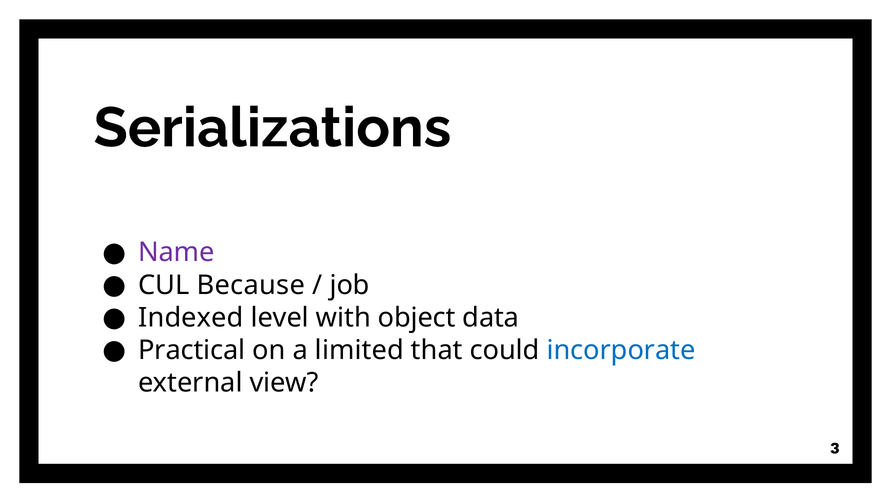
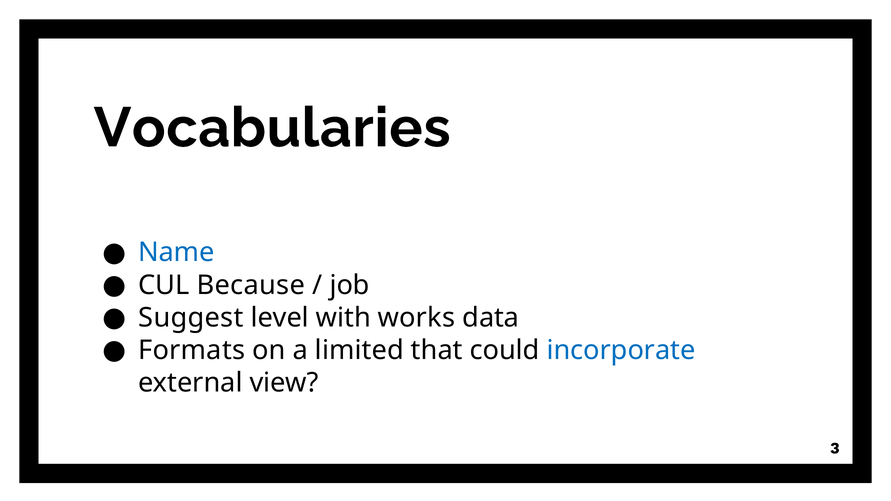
Serializations: Serializations -> Vocabularies
Name colour: purple -> blue
Indexed: Indexed -> Suggest
object: object -> works
Practical: Practical -> Formats
